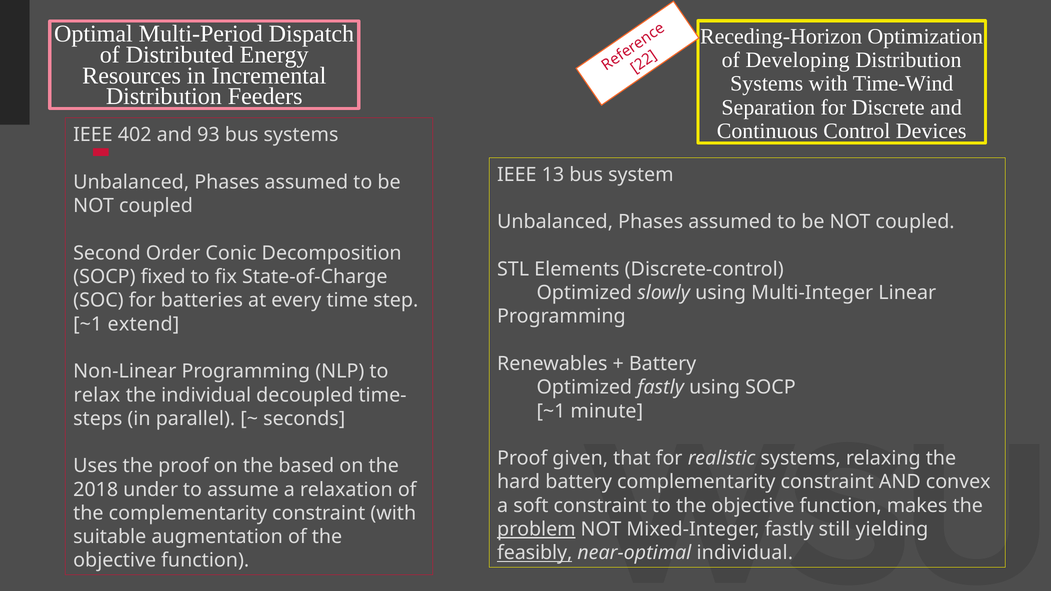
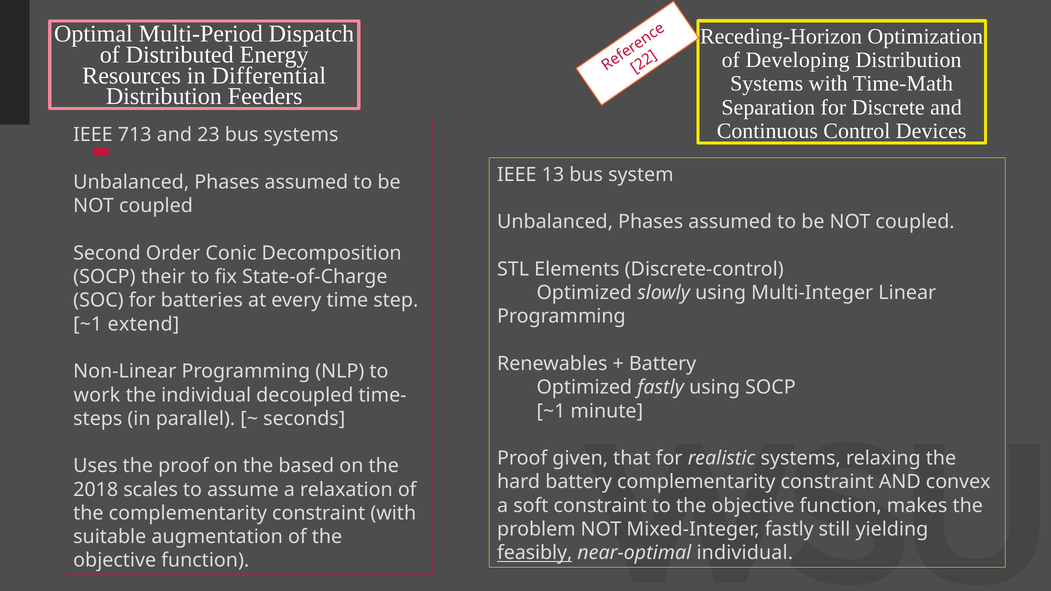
Incremental: Incremental -> Differential
Time-Wind: Time-Wind -> Time-Math
402: 402 -> 713
93: 93 -> 23
fixed: fixed -> their
relax: relax -> work
under: under -> scales
problem underline: present -> none
